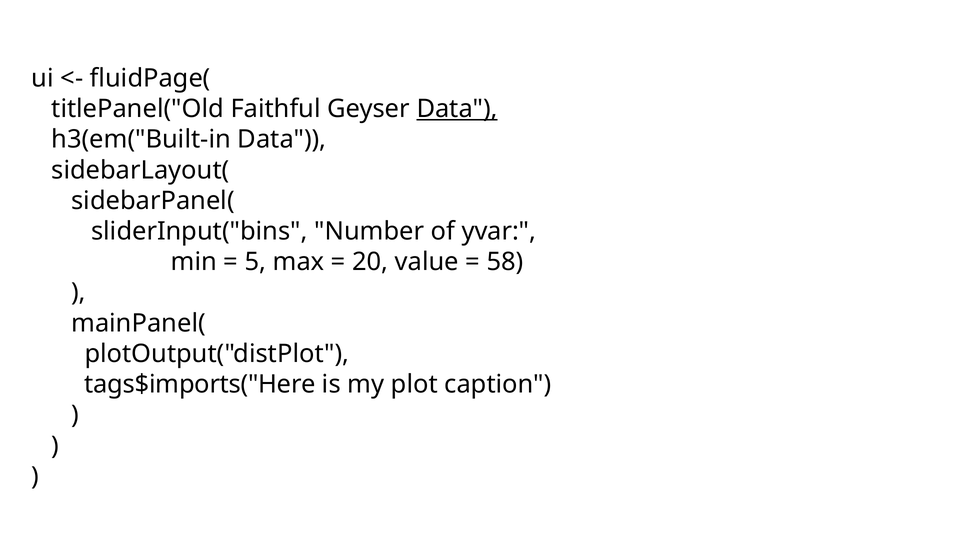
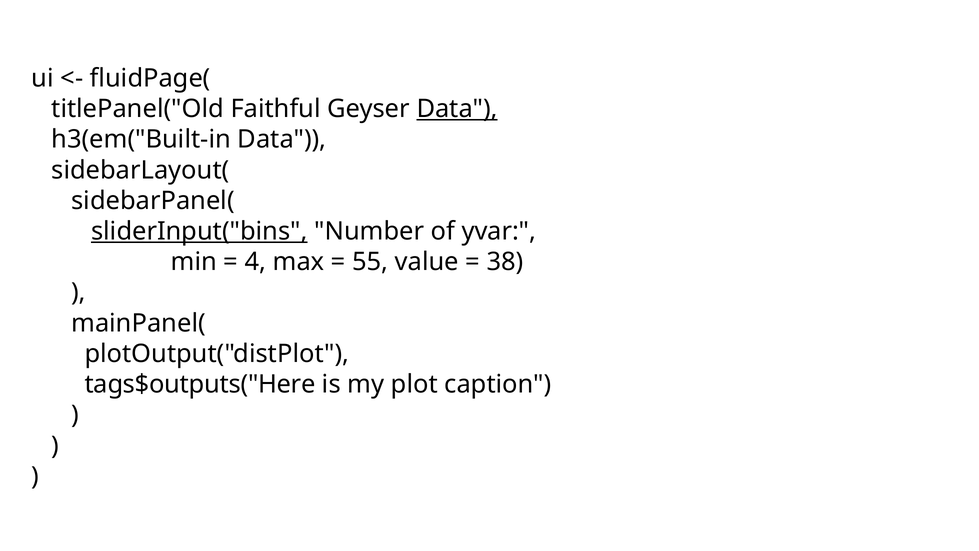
sliderInput("bins underline: none -> present
5: 5 -> 4
20: 20 -> 55
58: 58 -> 38
tags$imports("Here: tags$imports("Here -> tags$outputs("Here
